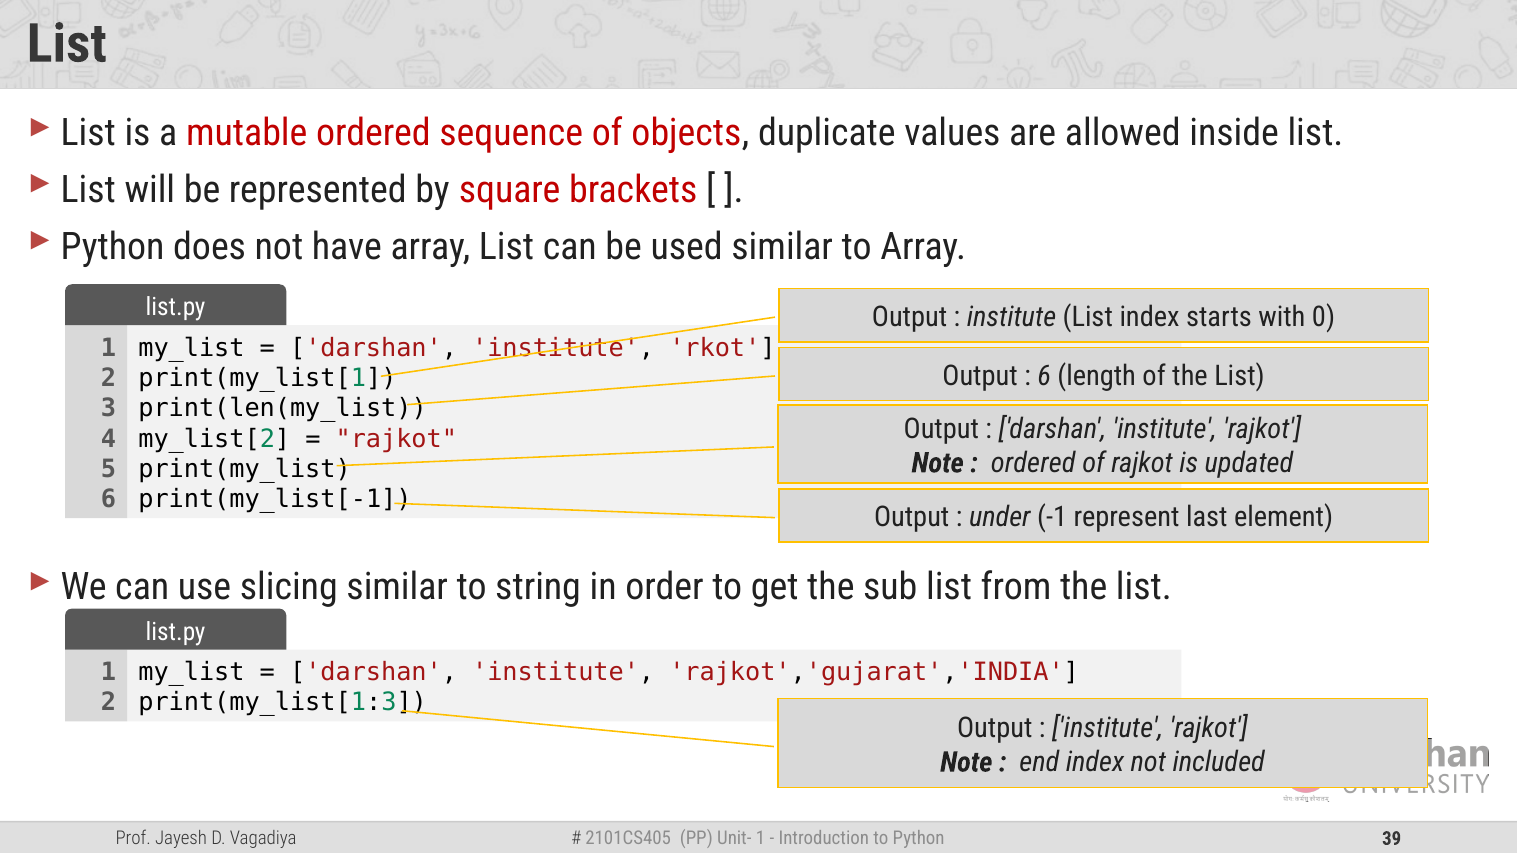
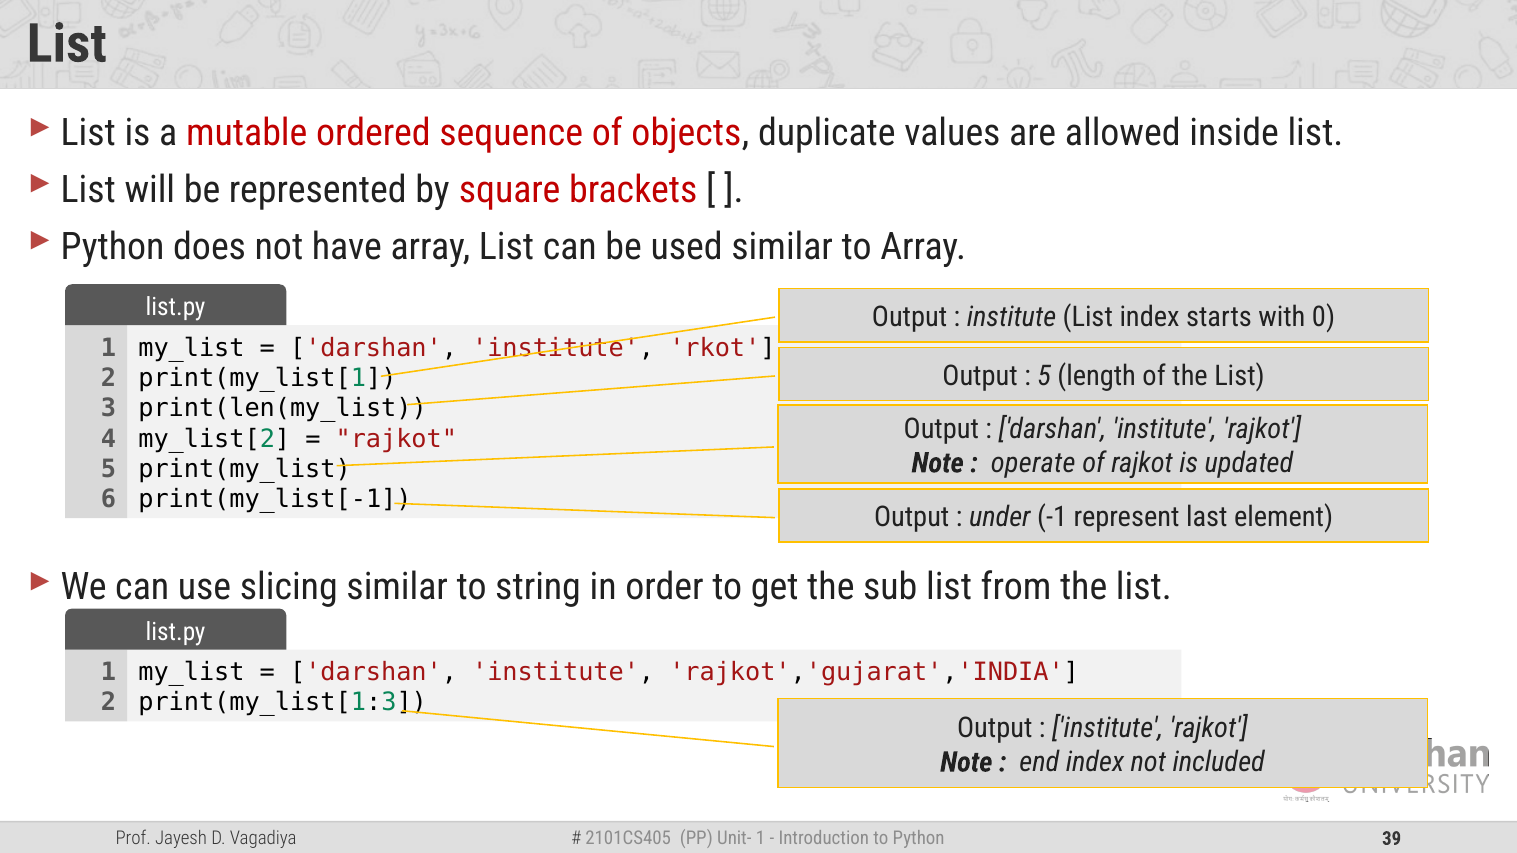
6 at (1044, 376): 6 -> 5
ordered at (1033, 463): ordered -> operate
